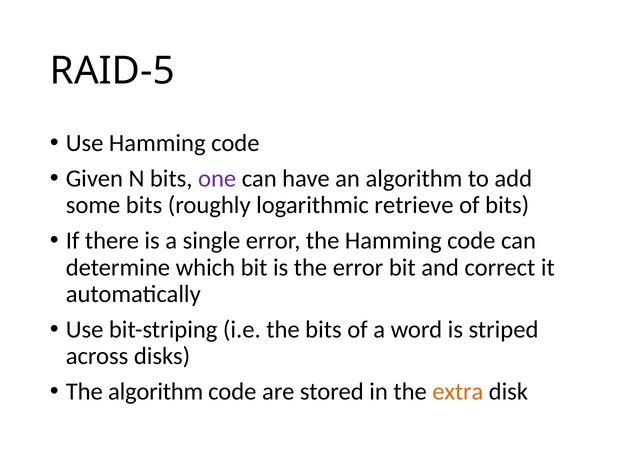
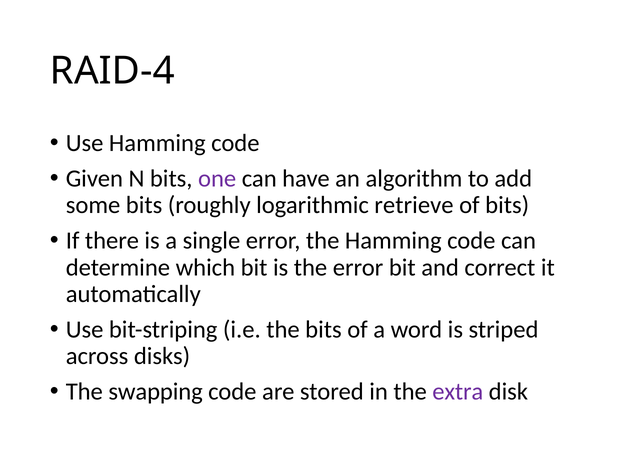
RAID-5: RAID-5 -> RAID-4
The algorithm: algorithm -> swapping
extra colour: orange -> purple
